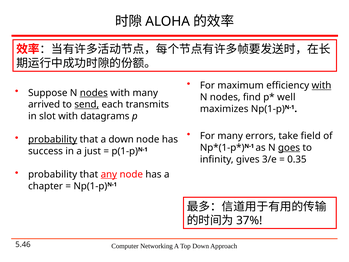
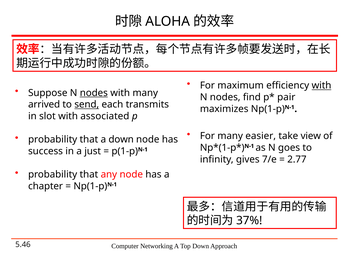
well: well -> pair
datagrams: datagrams -> associated
errors: errors -> easier
field: field -> view
probability at (53, 139) underline: present -> none
goes underline: present -> none
3/e: 3/e -> 7/e
0.35: 0.35 -> 2.77
any underline: present -> none
